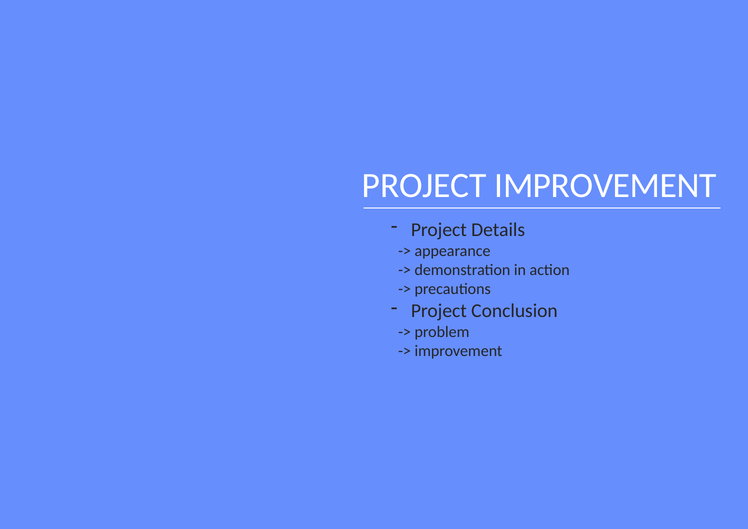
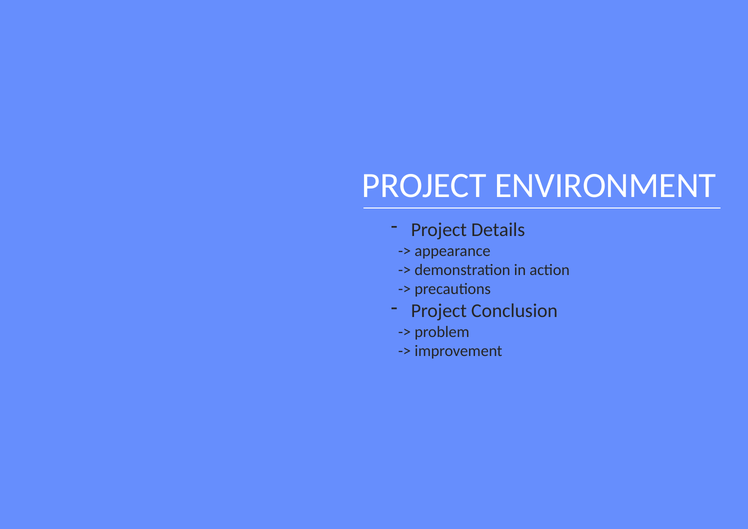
PROJECT IMPROVEMENT: IMPROVEMENT -> ENVIRONMENT
